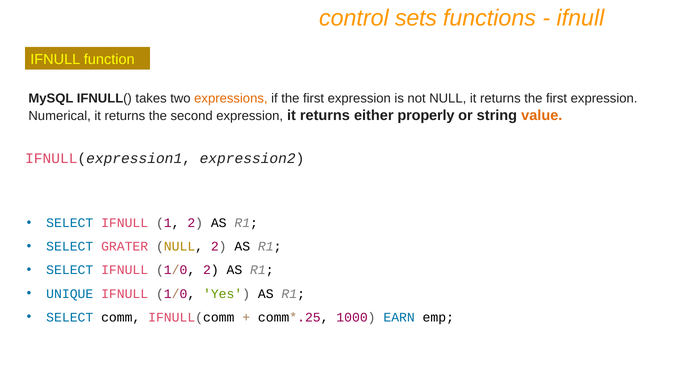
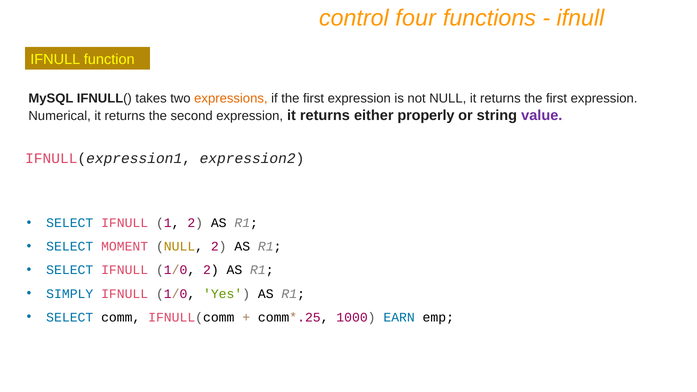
sets: sets -> four
value colour: orange -> purple
GRATER: GRATER -> MOMENT
UNIQUE: UNIQUE -> SIMPLY
